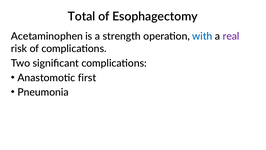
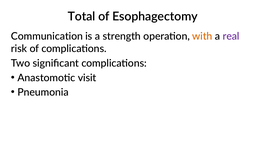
Acetaminophen: Acetaminophen -> Communication
with colour: blue -> orange
first: first -> visit
